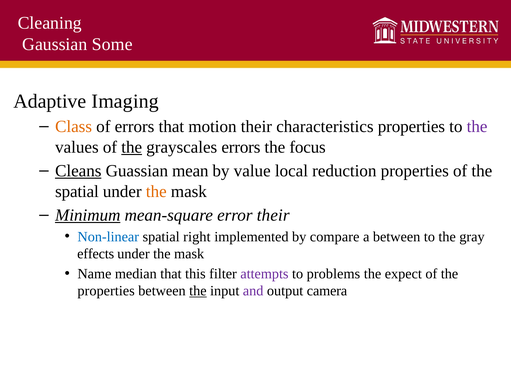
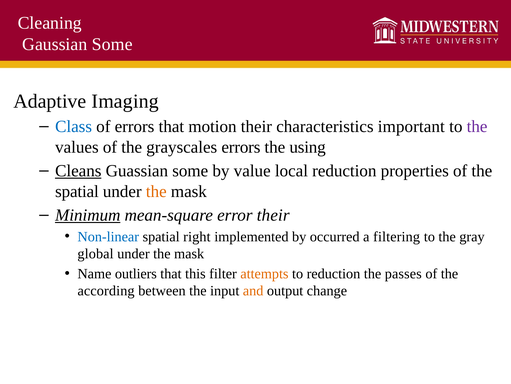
Class colour: orange -> blue
characteristics properties: properties -> important
the at (132, 147) underline: present -> none
focus: focus -> using
Guassian mean: mean -> some
compare: compare -> occurred
a between: between -> filtering
effects: effects -> global
median: median -> outliers
attempts colour: purple -> orange
to problems: problems -> reduction
expect: expect -> passes
properties at (106, 290): properties -> according
the at (198, 290) underline: present -> none
and colour: purple -> orange
camera: camera -> change
